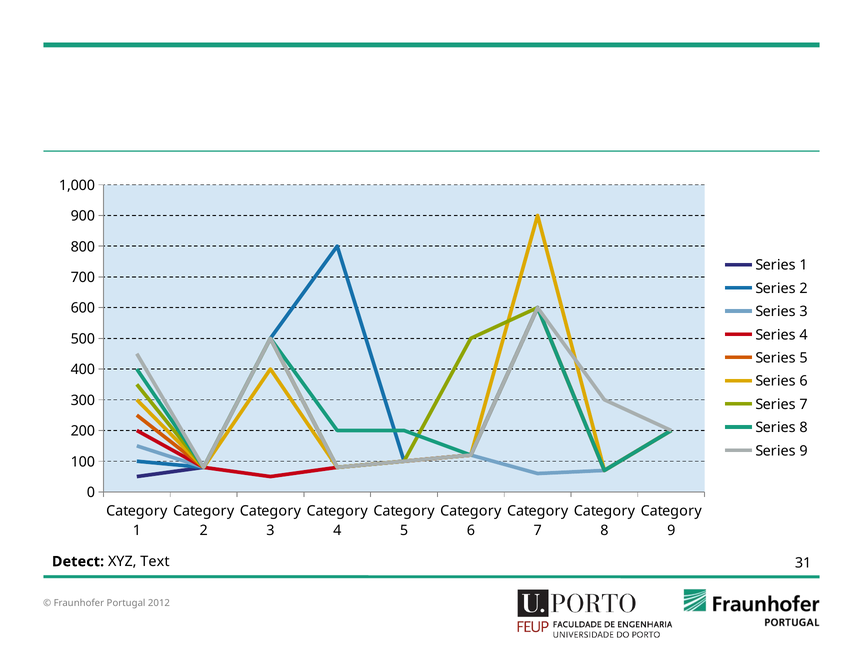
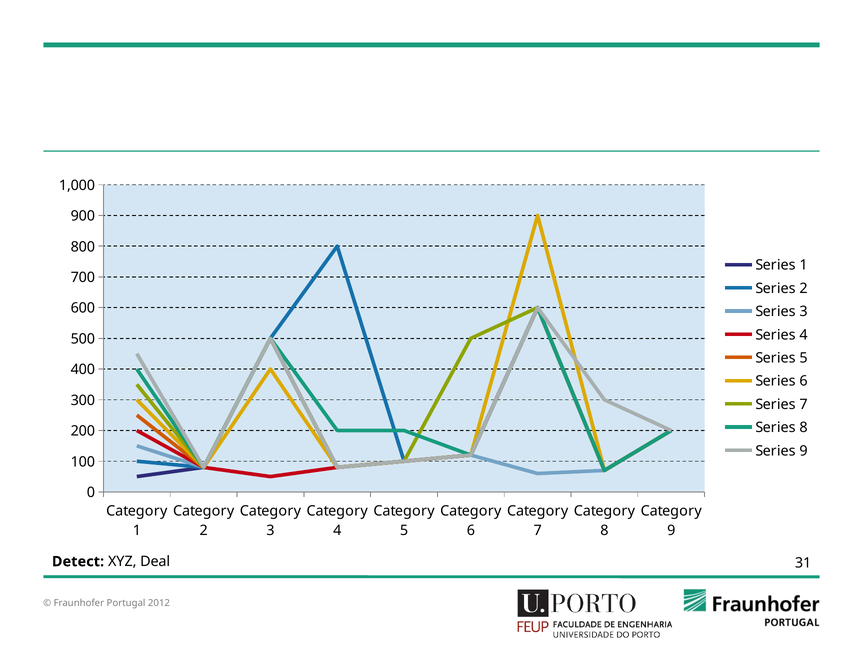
Text: Text -> Deal
